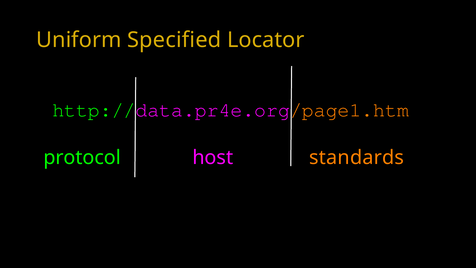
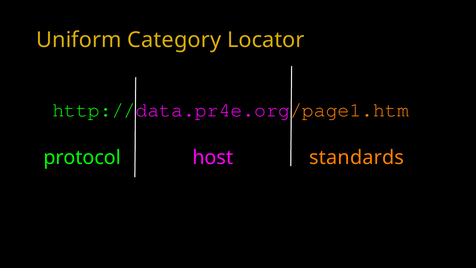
Specified: Specified -> Category
